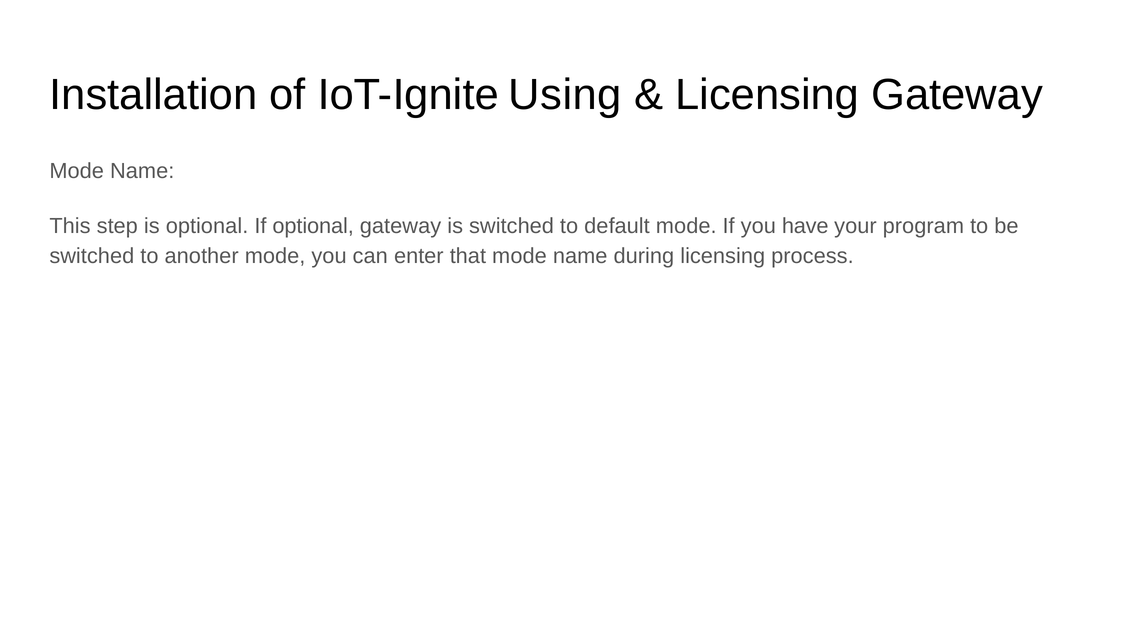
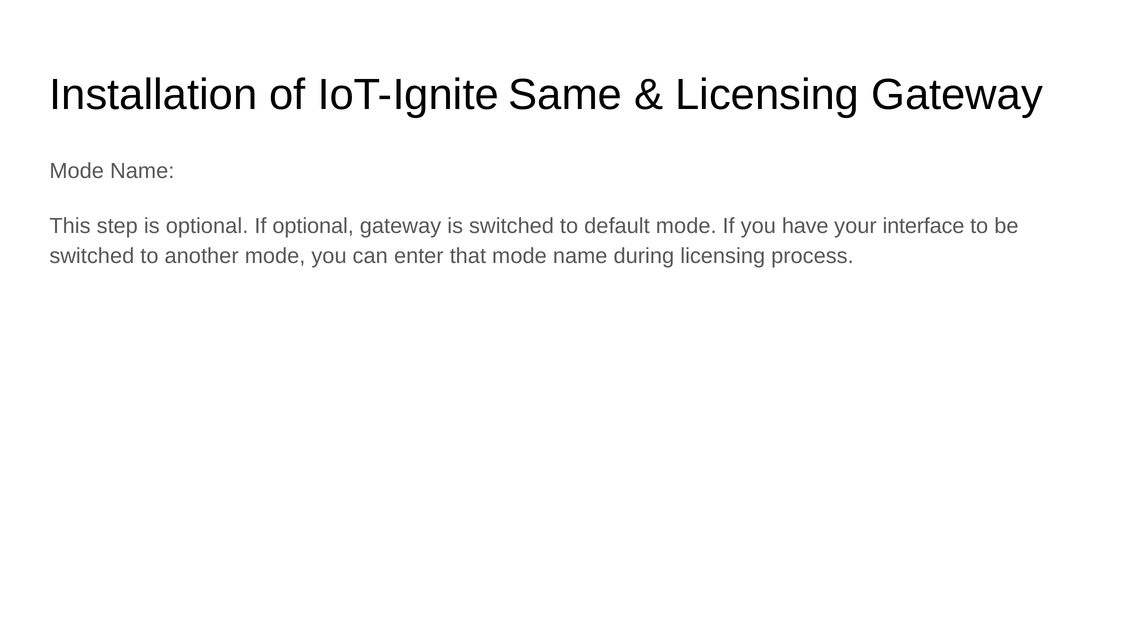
Using: Using -> Same
program: program -> interface
